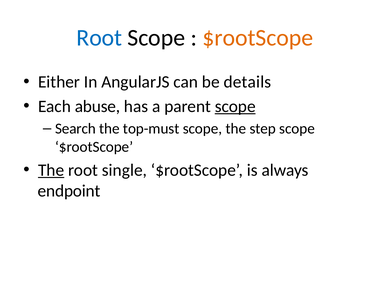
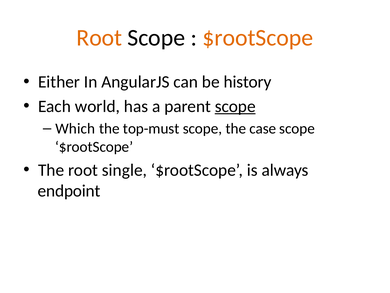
Root at (99, 38) colour: blue -> orange
details: details -> history
abuse: abuse -> world
Search: Search -> Which
step: step -> case
The at (51, 170) underline: present -> none
